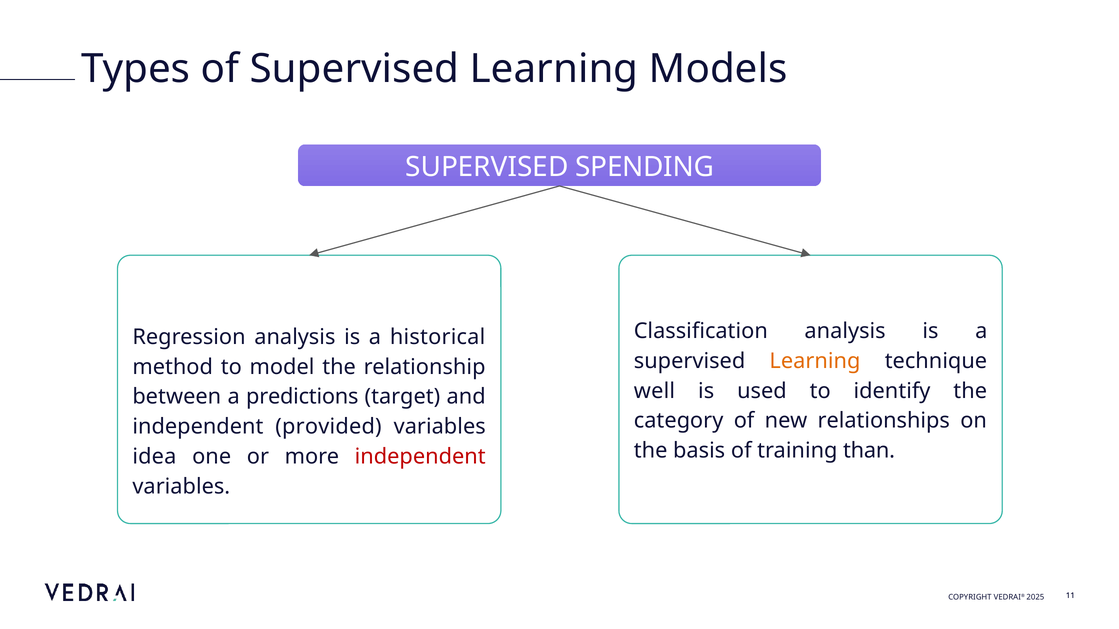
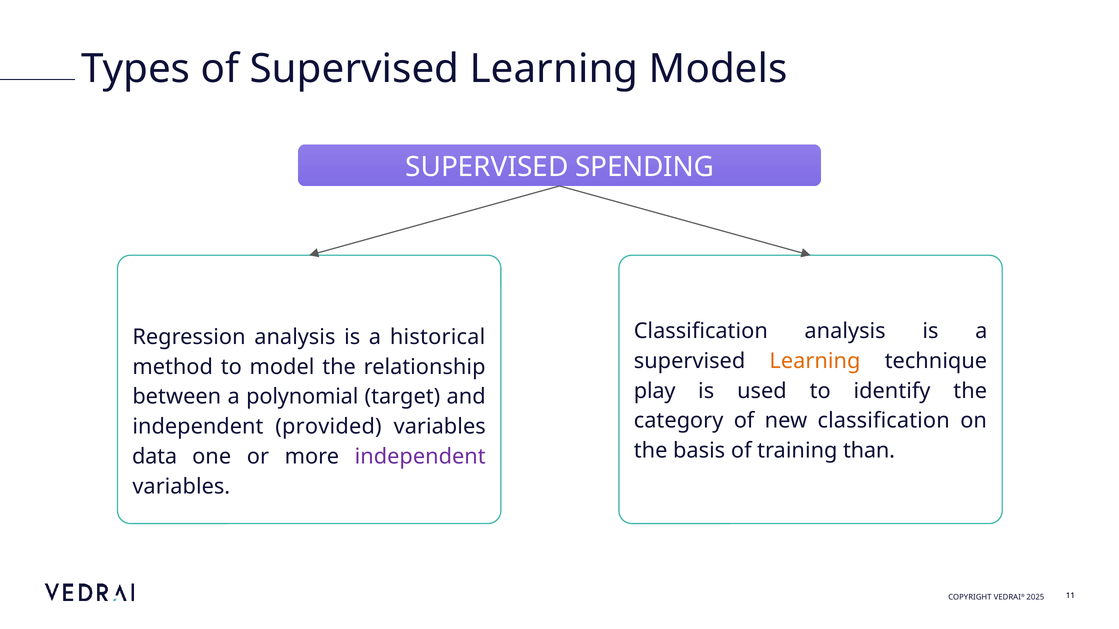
well: well -> play
predictions: predictions -> polynomial
new relationships: relationships -> classification
idea: idea -> data
independent at (420, 457) colour: red -> purple
